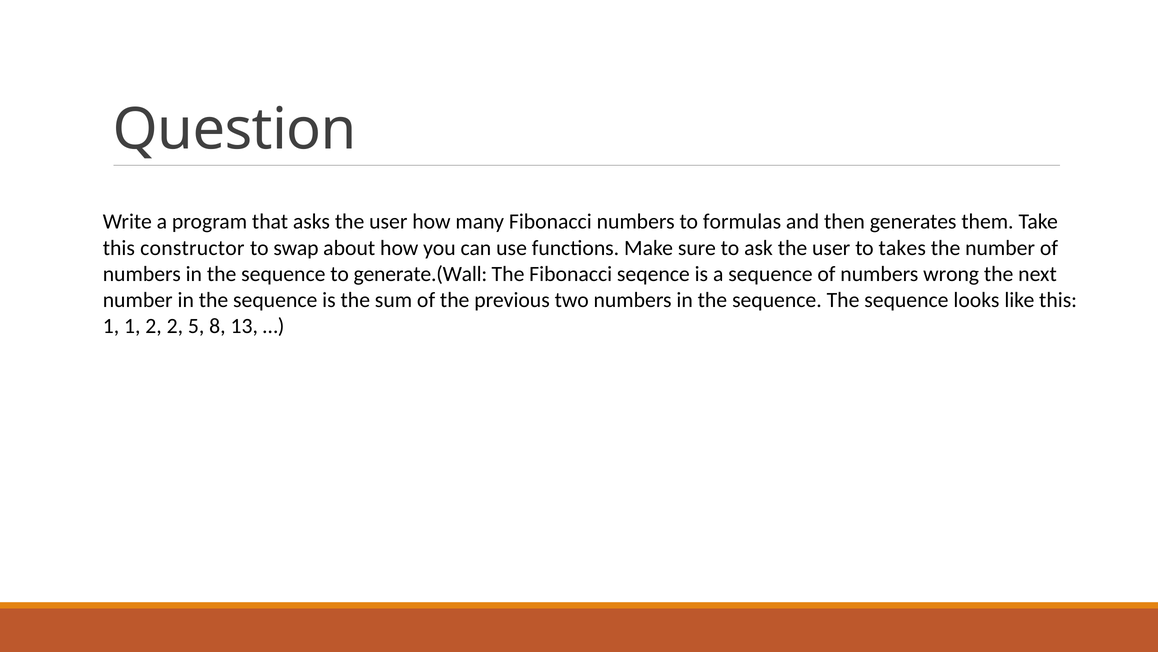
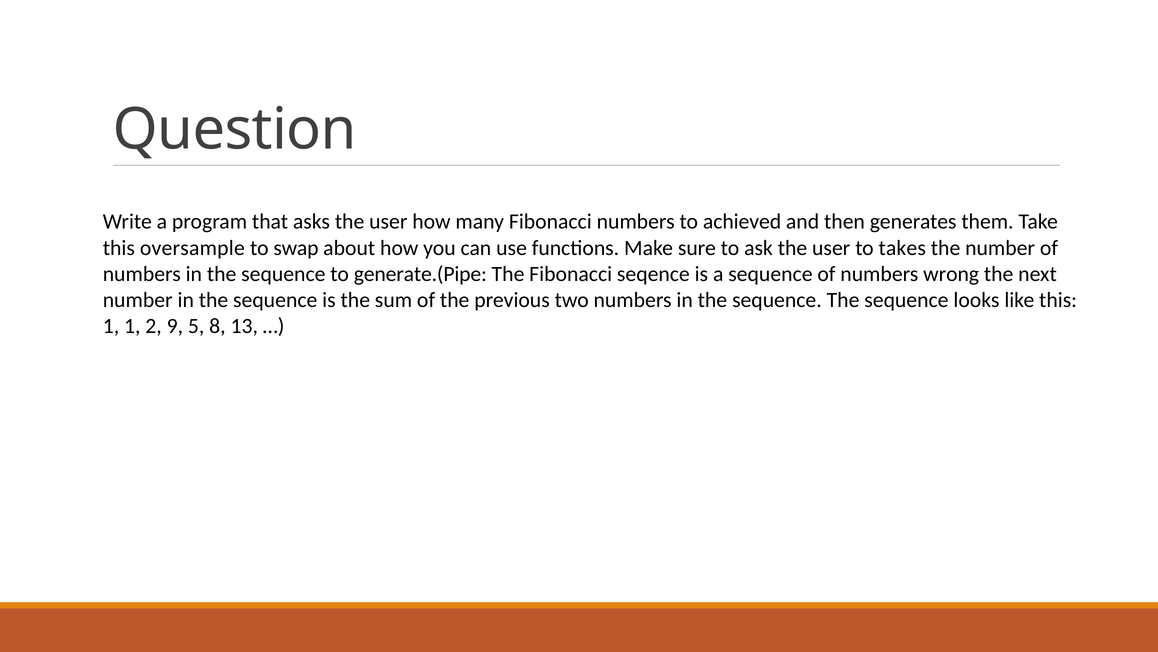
formulas: formulas -> achieved
constructor: constructor -> oversample
generate.(Wall: generate.(Wall -> generate.(Pipe
2 2: 2 -> 9
